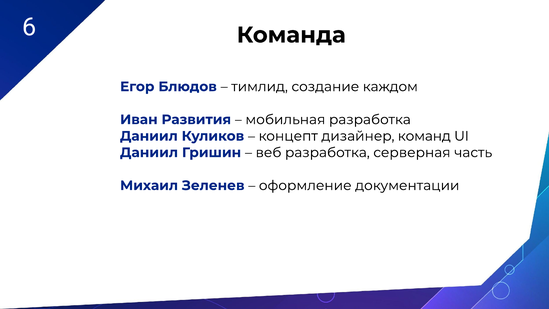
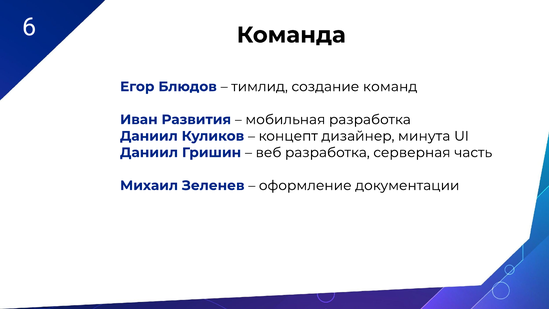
каждом: каждом -> команд
команд: команд -> минута
